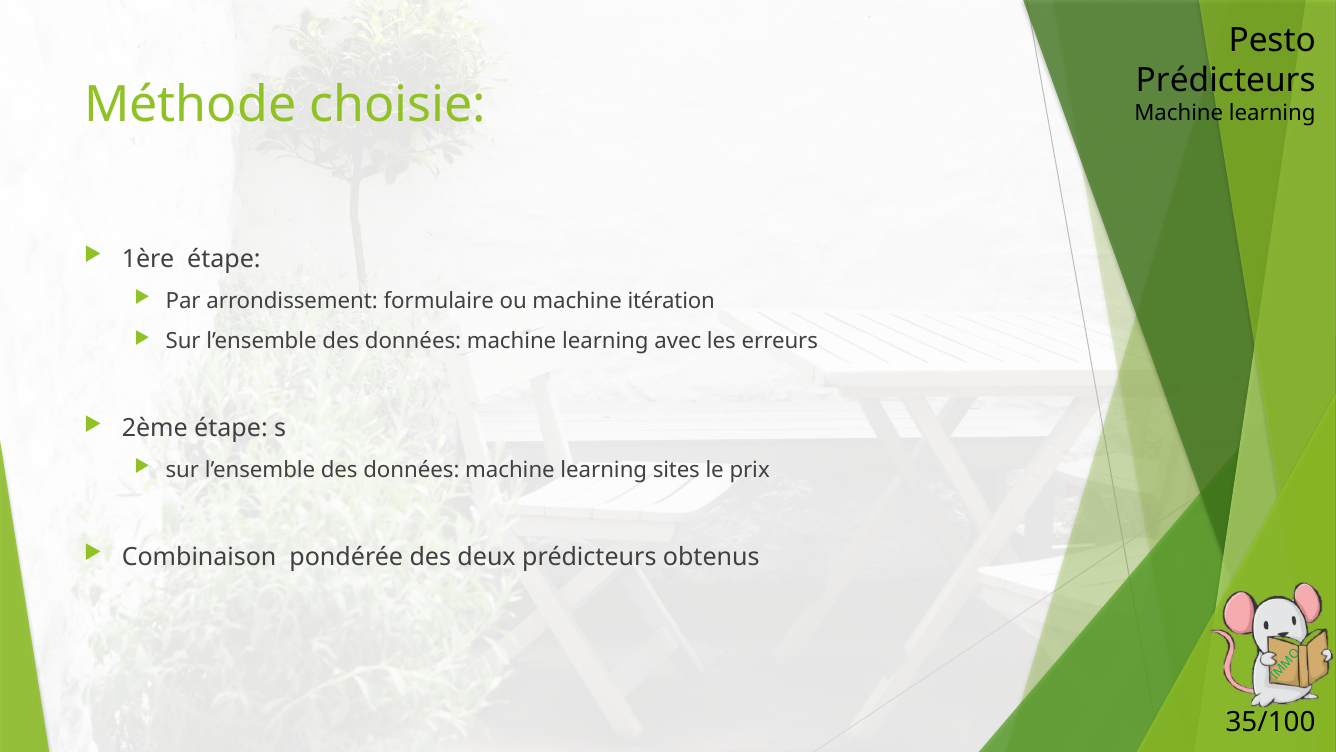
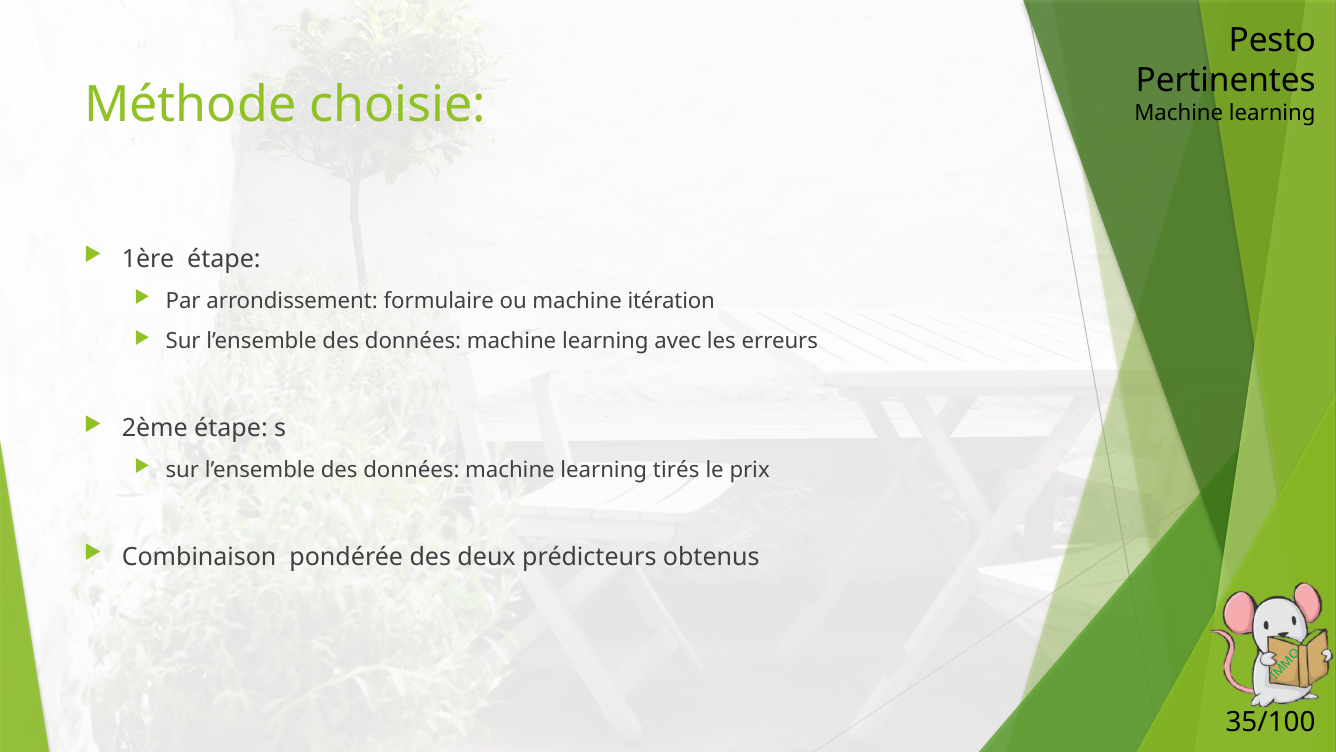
Prédicteurs at (1226, 81): Prédicteurs -> Pertinentes
sites: sites -> tirés
